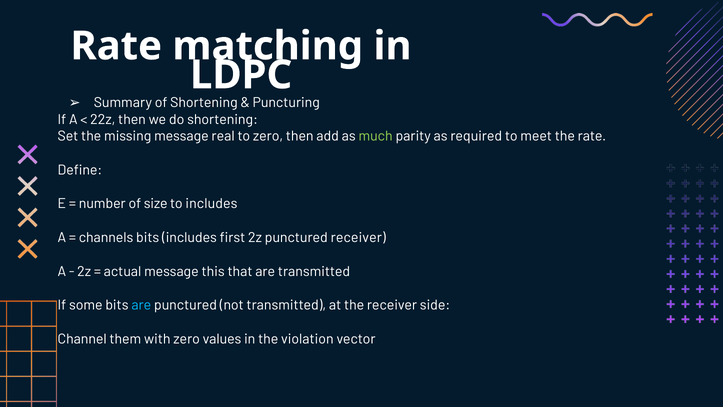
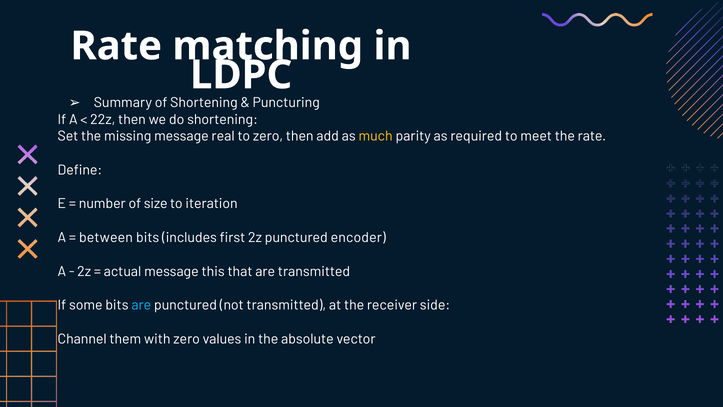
much colour: light green -> yellow
to includes: includes -> iteration
channels: channels -> between
punctured receiver: receiver -> encoder
violation: violation -> absolute
